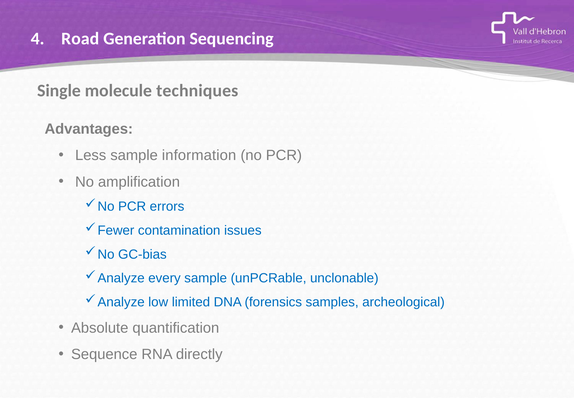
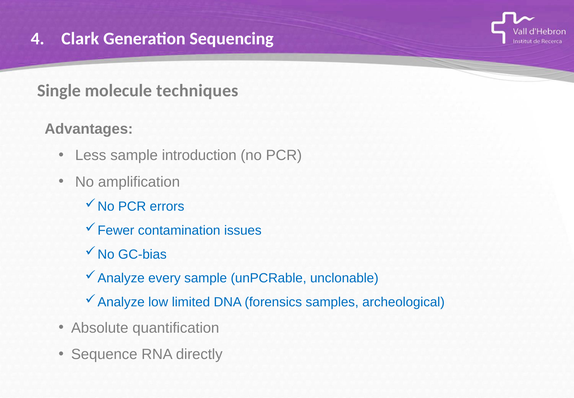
Road: Road -> Clark
information: information -> introduction
